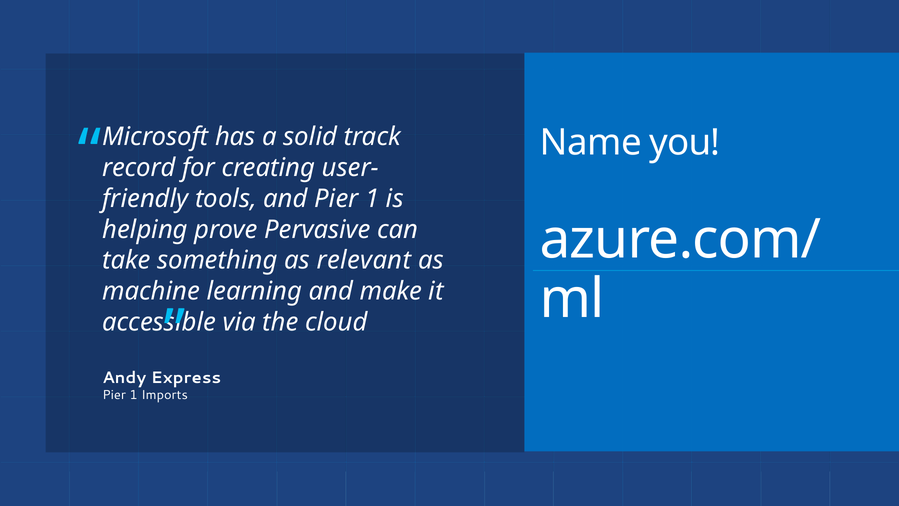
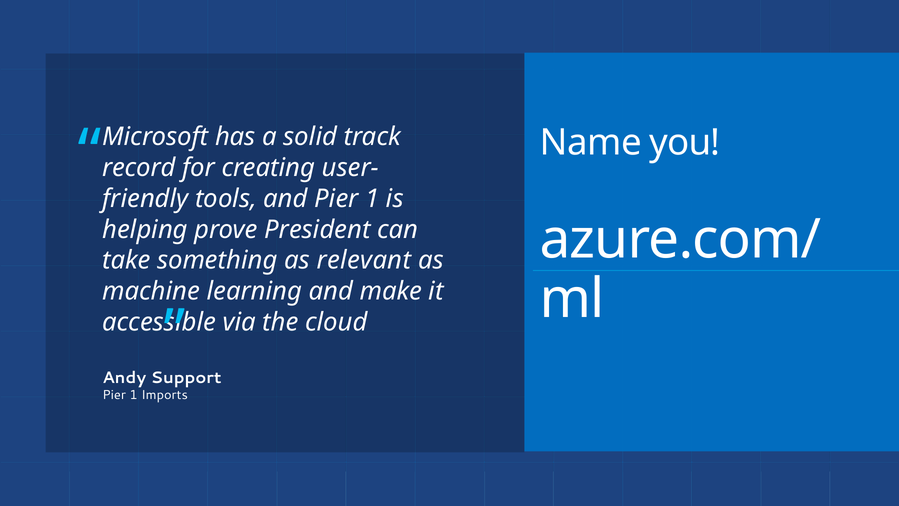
Pervasive: Pervasive -> President
Express: Express -> Support
